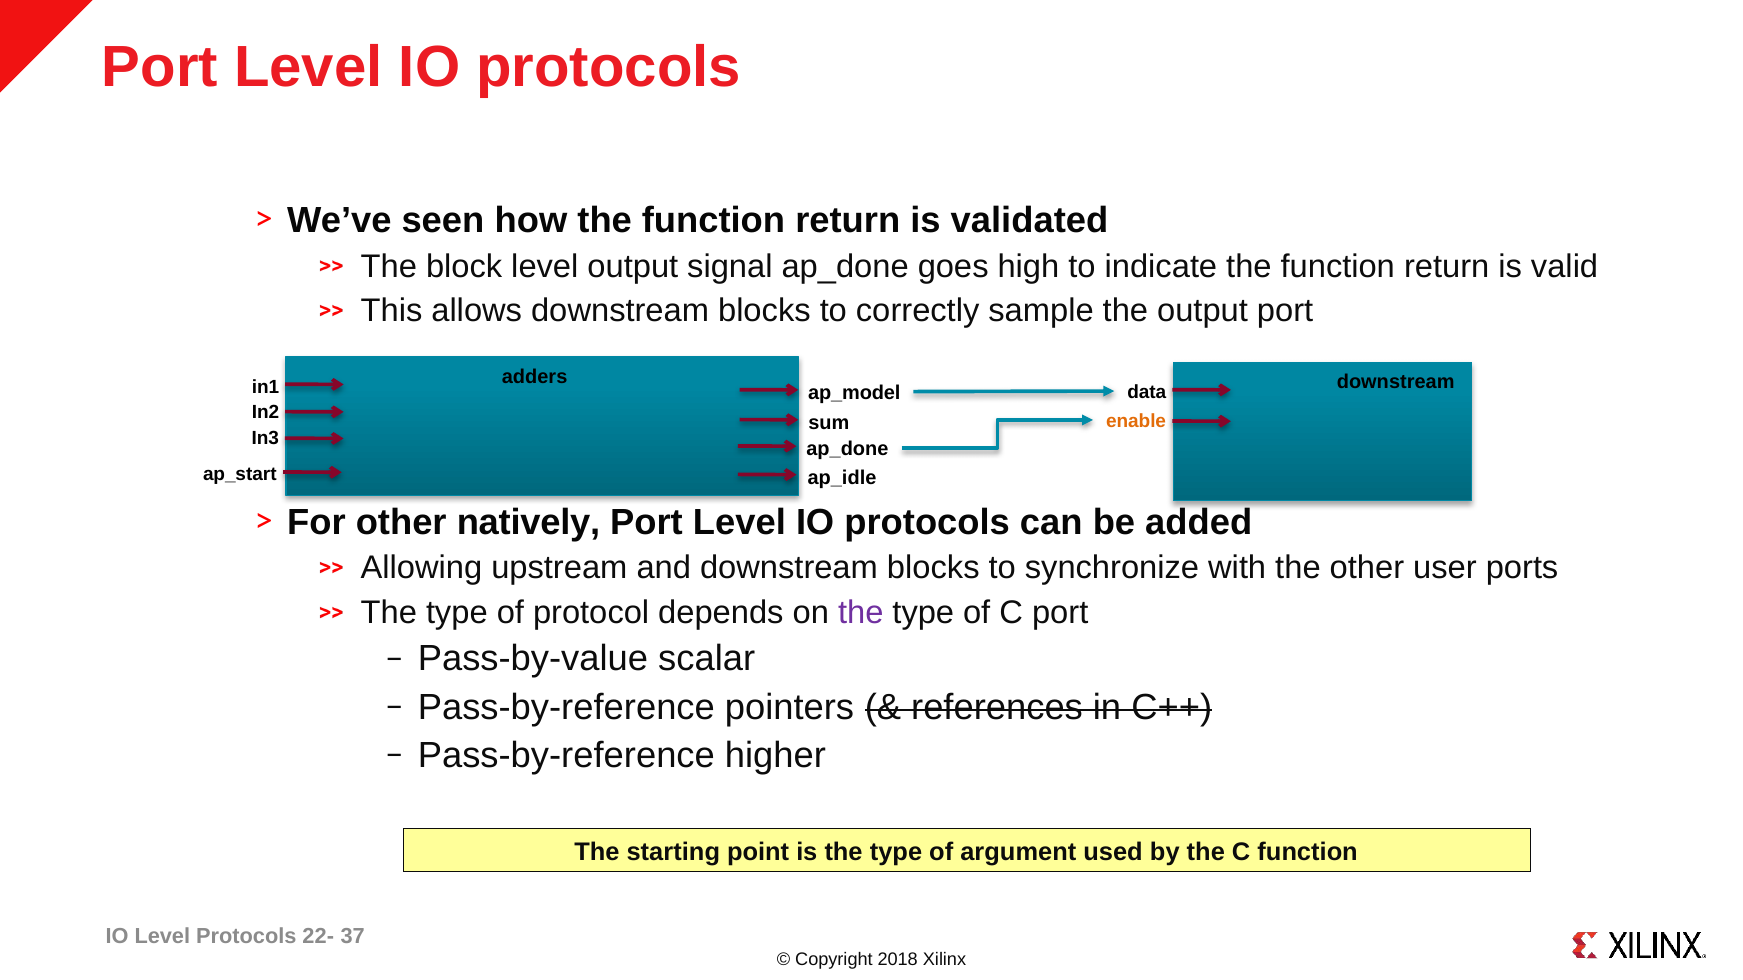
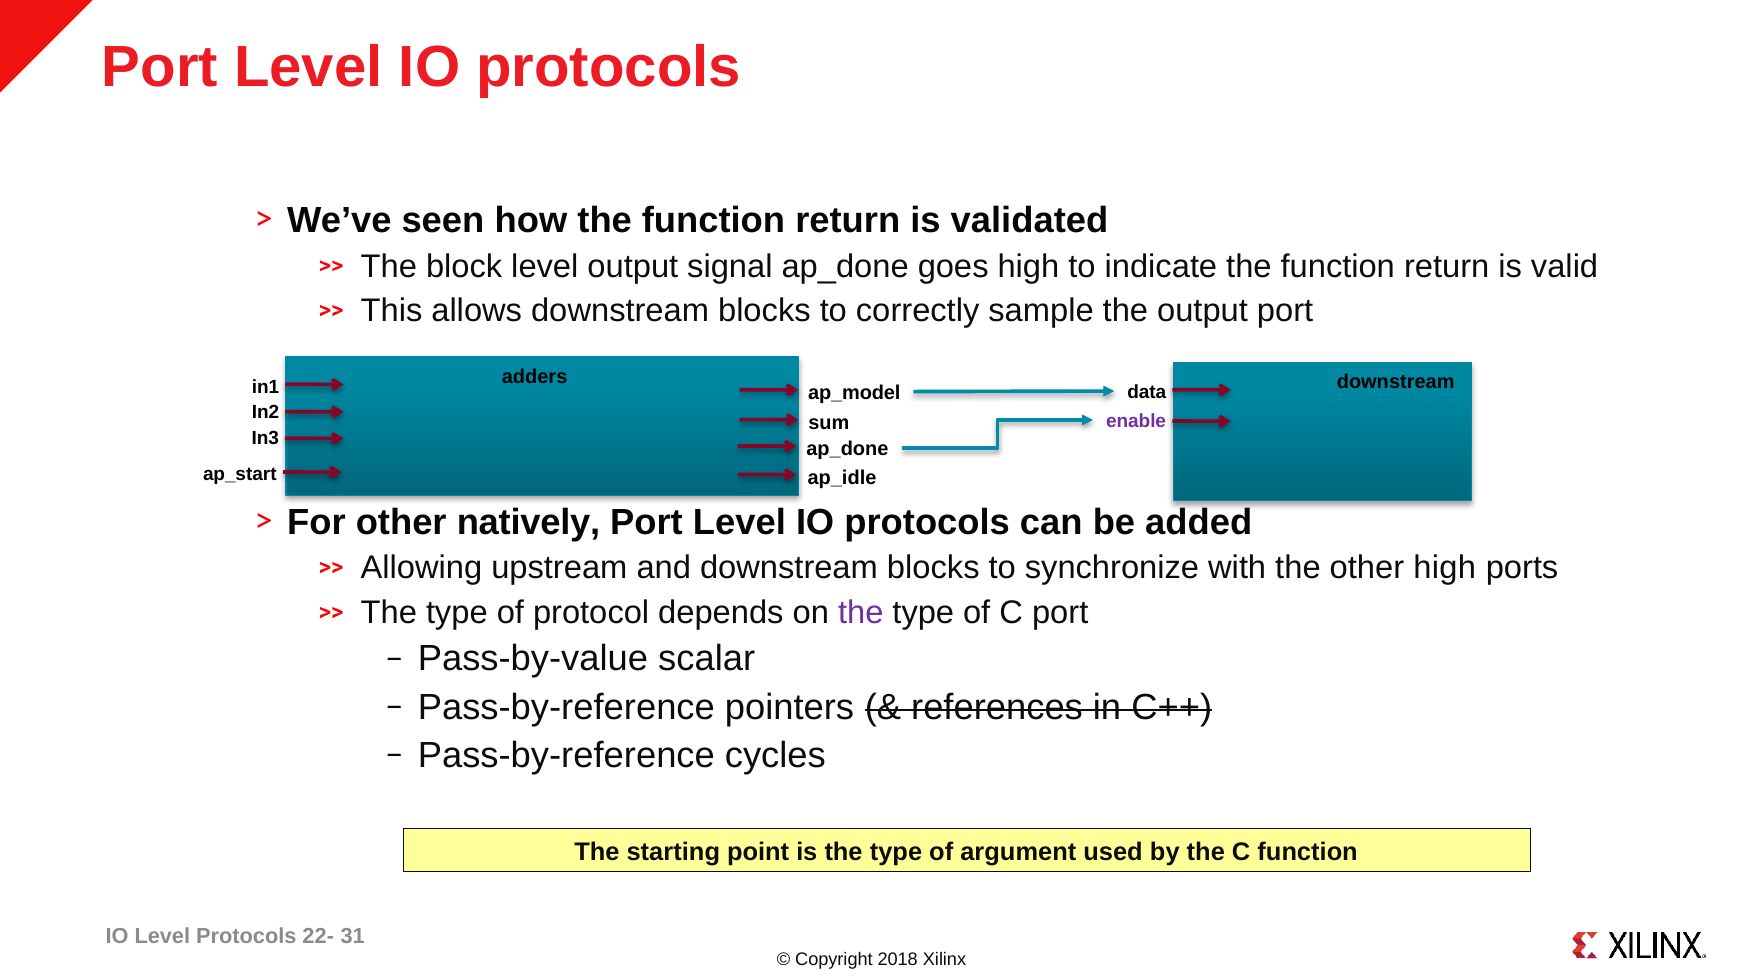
enable colour: orange -> purple
other user: user -> high
higher: higher -> cycles
37: 37 -> 31
